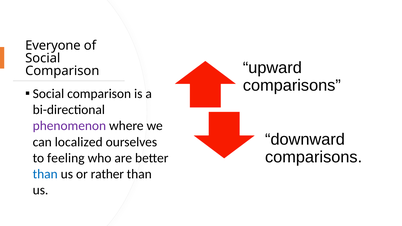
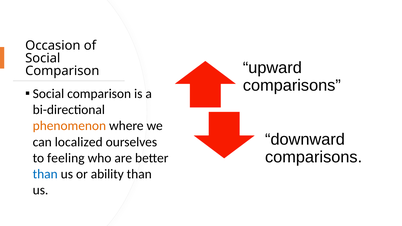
Everyone: Everyone -> Occasion
phenomenon colour: purple -> orange
rather: rather -> ability
